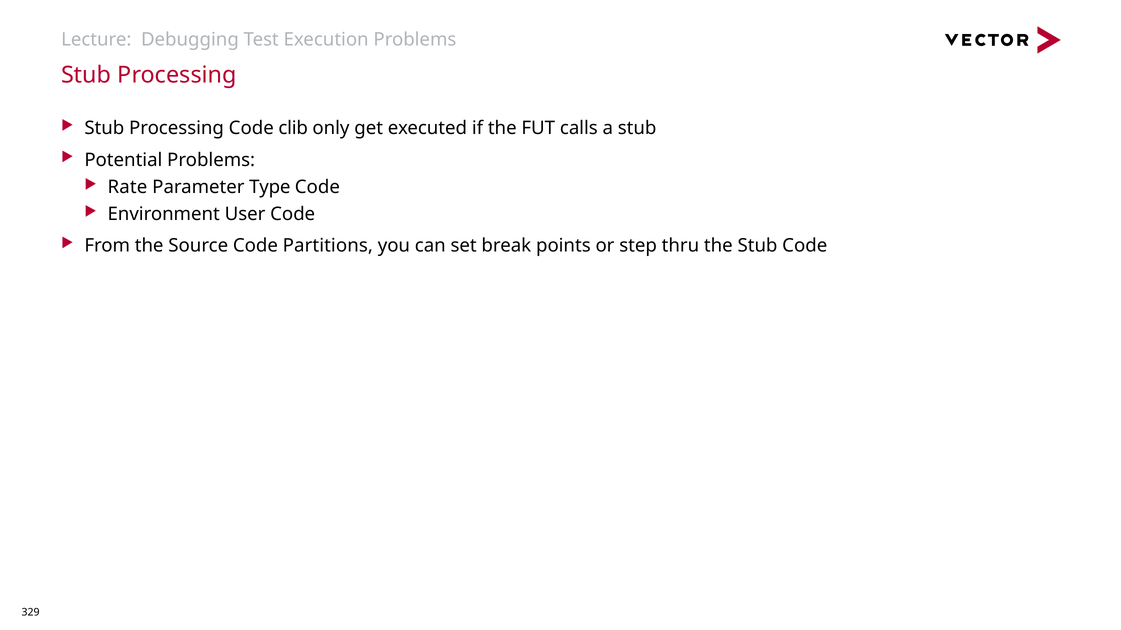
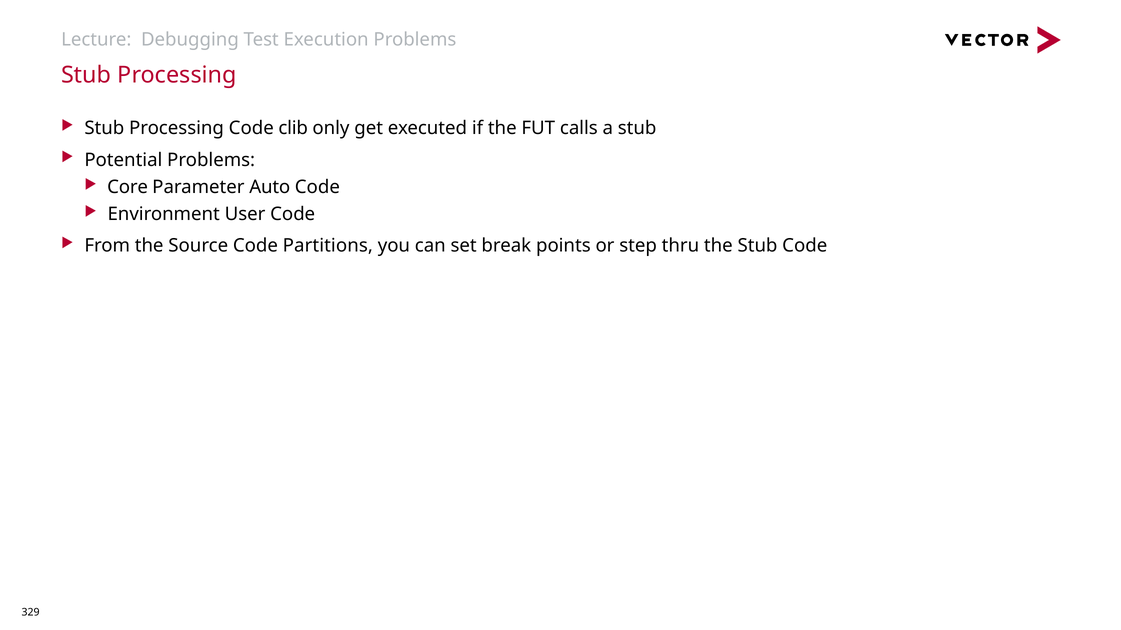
Rate: Rate -> Core
Type: Type -> Auto
